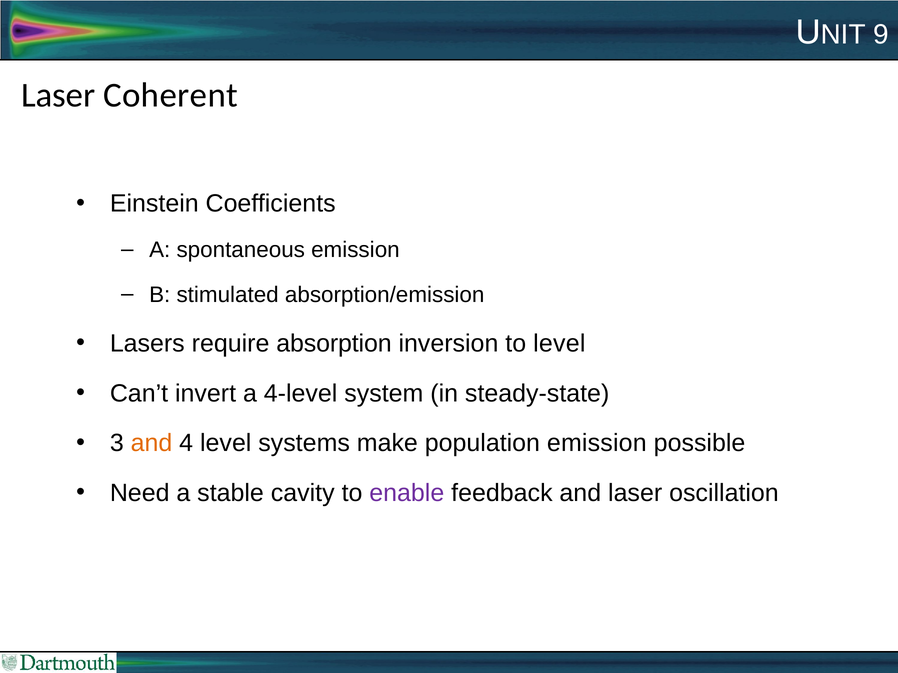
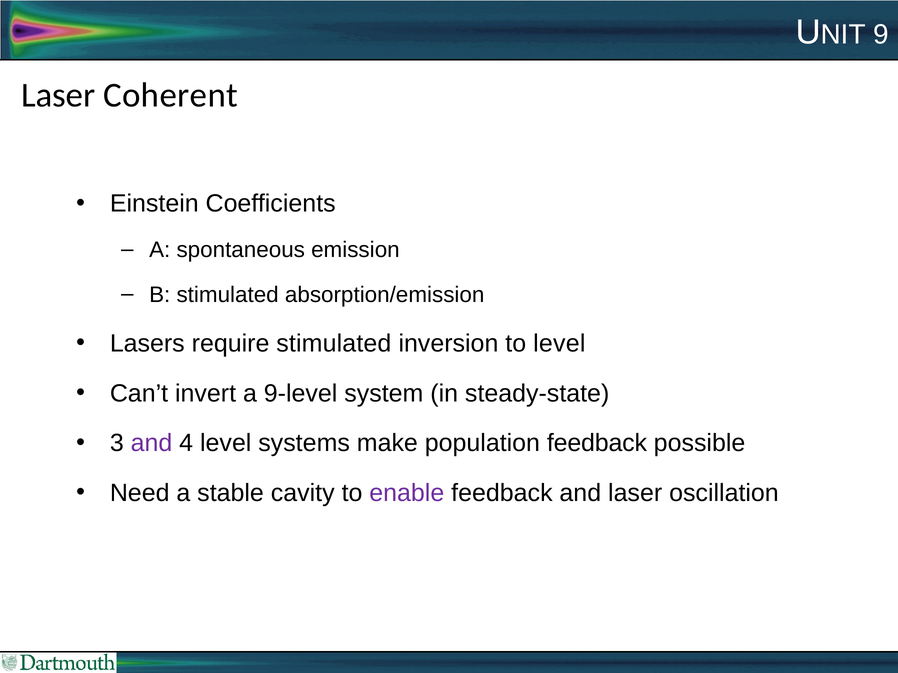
require absorption: absorption -> stimulated
4-level: 4-level -> 9-level
and at (151, 444) colour: orange -> purple
population emission: emission -> feedback
